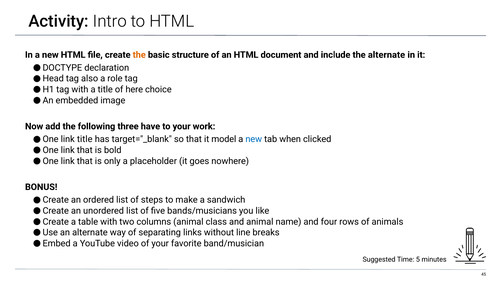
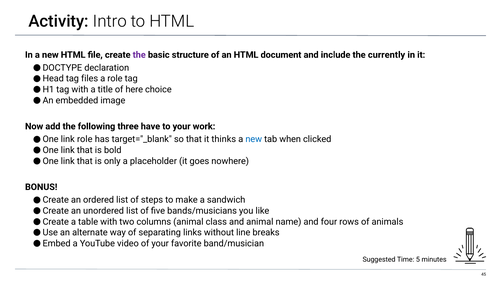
the at (139, 55) colour: orange -> purple
the alternate: alternate -> currently
also: also -> files
link title: title -> role
model: model -> thinks
